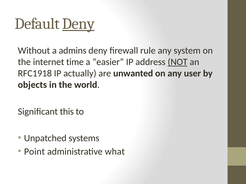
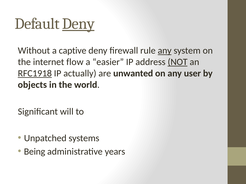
admins: admins -> captive
any at (165, 51) underline: none -> present
time: time -> flow
RFC1918 underline: none -> present
this: this -> will
Point: Point -> Being
what: what -> years
